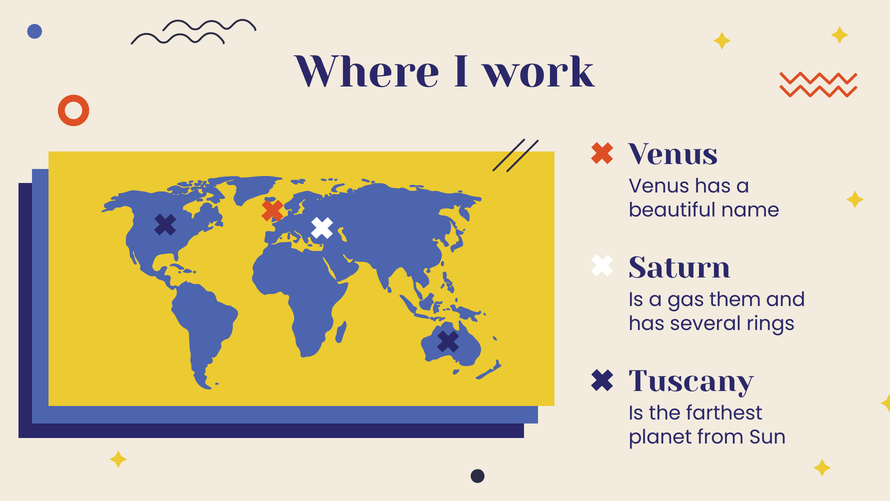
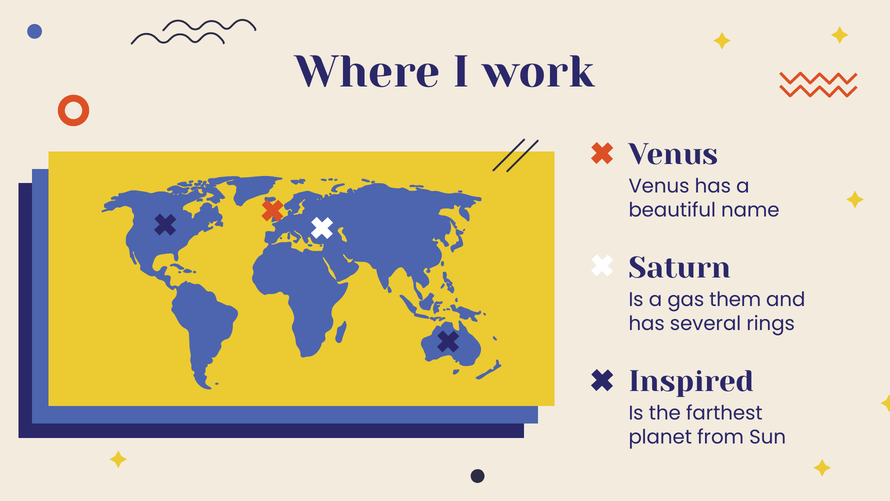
Tuscany: Tuscany -> Inspired
